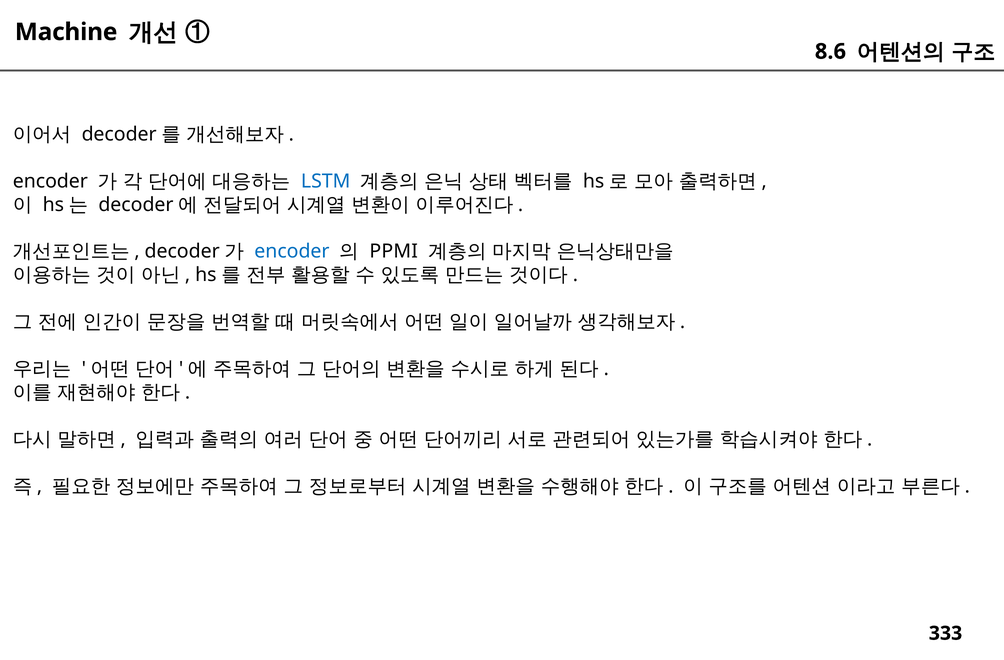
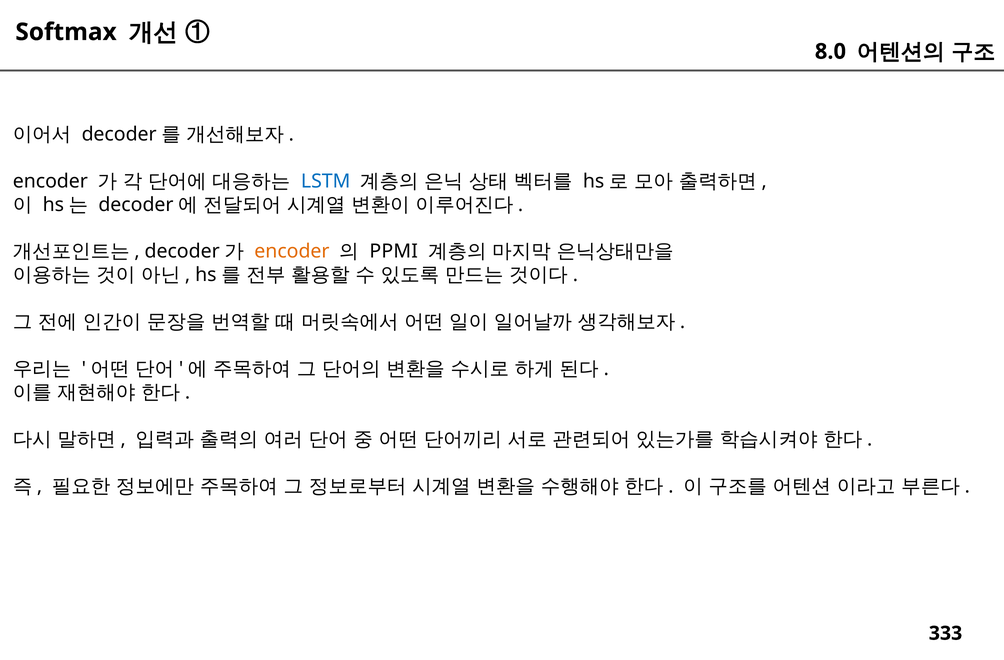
Machine: Machine -> Softmax
8.6: 8.6 -> 8.0
encoder at (292, 251) colour: blue -> orange
